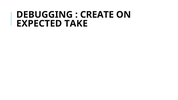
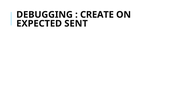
TAKE: TAKE -> SENT
